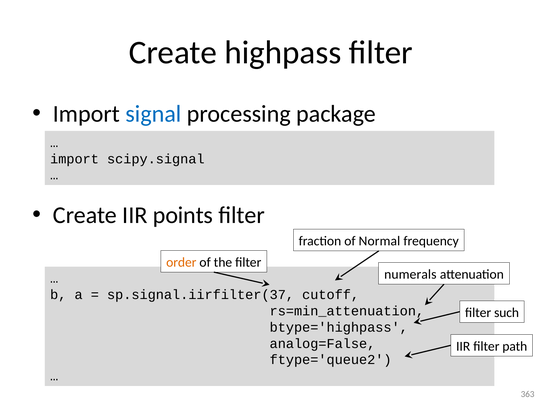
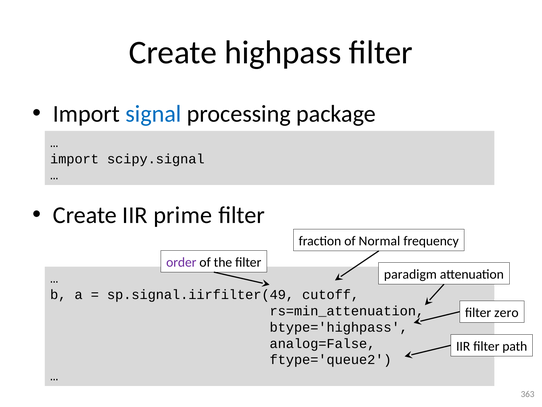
points: points -> prime
order colour: orange -> purple
numerals: numerals -> paradigm
sp.signal.iirfilter(37: sp.signal.iirfilter(37 -> sp.signal.iirfilter(49
such: such -> zero
